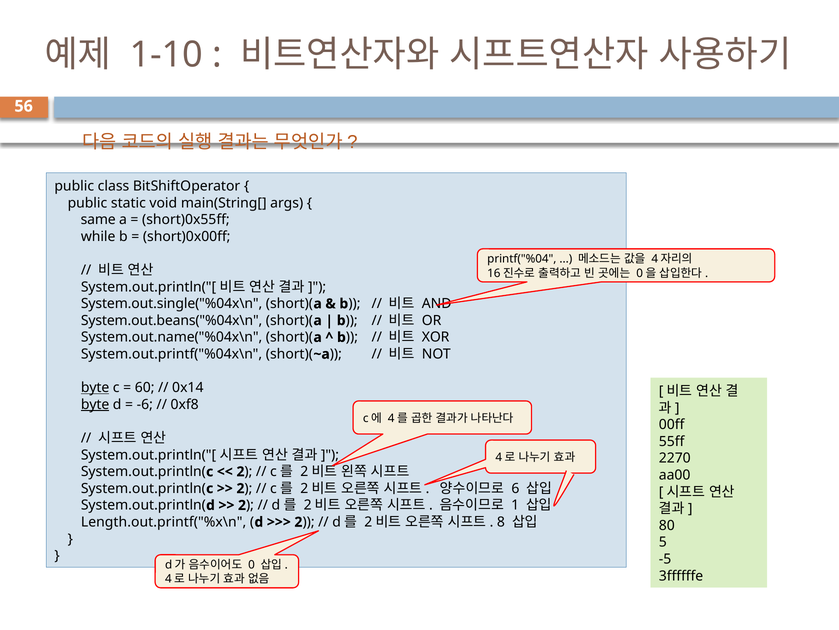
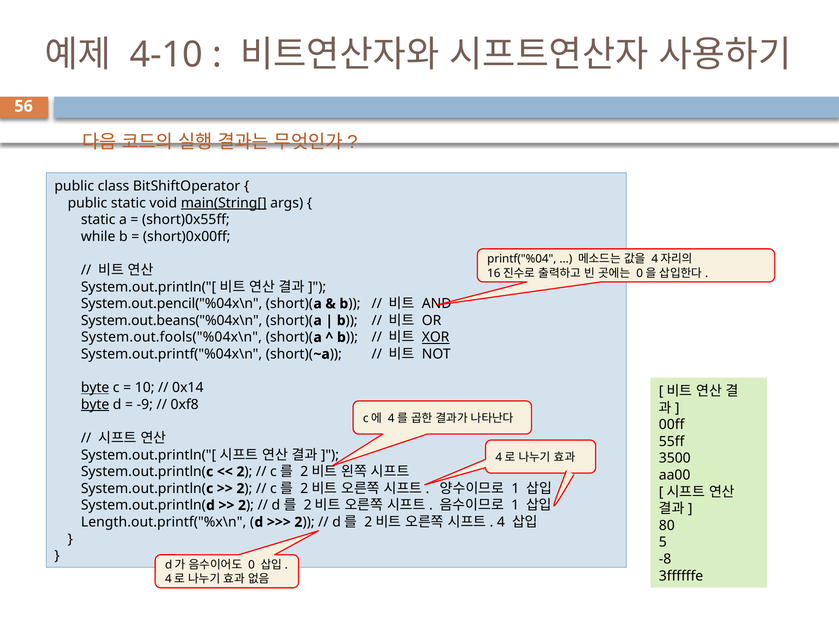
1-10: 1-10 -> 4-10
main(String[ underline: none -> present
same at (98, 219): same -> static
System.out.single("%04x\n: System.out.single("%04x\n -> System.out.pencil("%04x\n
System.out.name("%04x\n: System.out.name("%04x\n -> System.out.fools("%04x\n
XOR underline: none -> present
60: 60 -> 10
-6: -6 -> -9
2270: 2270 -> 3500
6 at (515, 488): 6 -> 1
8: 8 -> 4
-5: -5 -> -8
